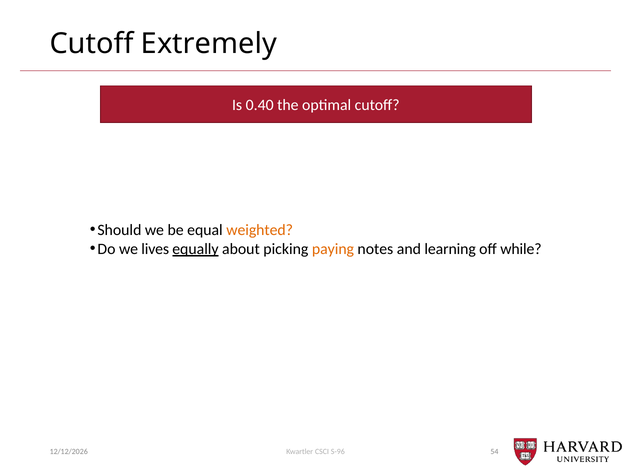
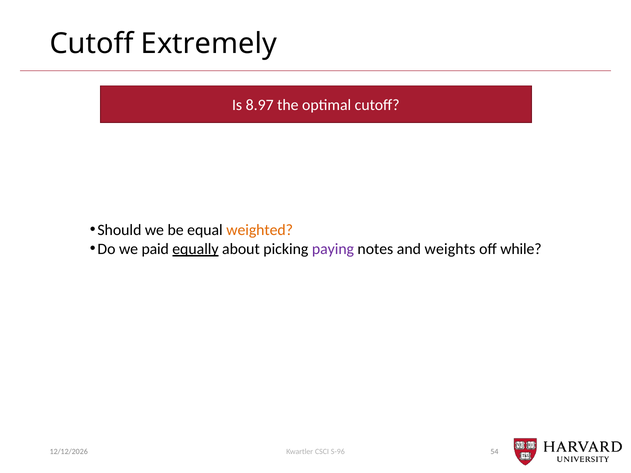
0.40: 0.40 -> 8.97
lives: lives -> paid
paying colour: orange -> purple
learning: learning -> weights
